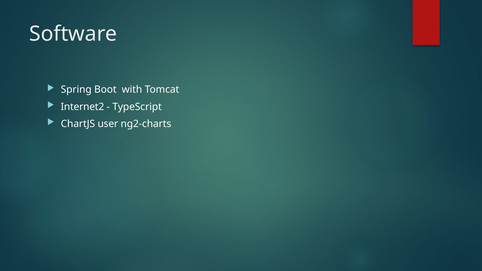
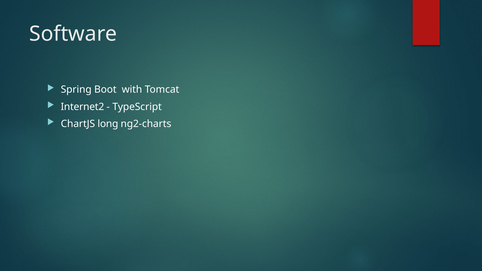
user: user -> long
